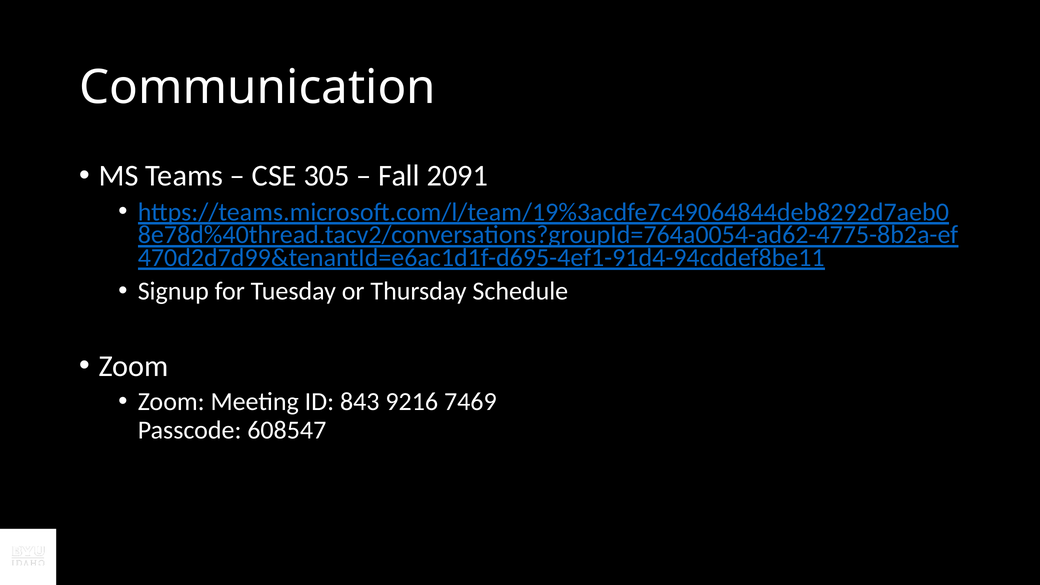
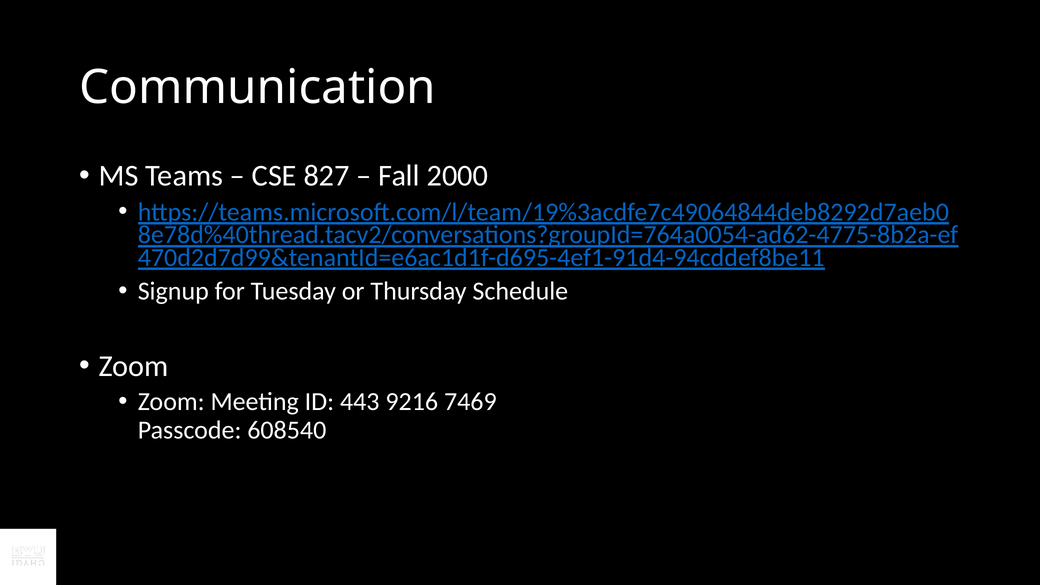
305: 305 -> 827
2091: 2091 -> 2000
843: 843 -> 443
608547: 608547 -> 608540
